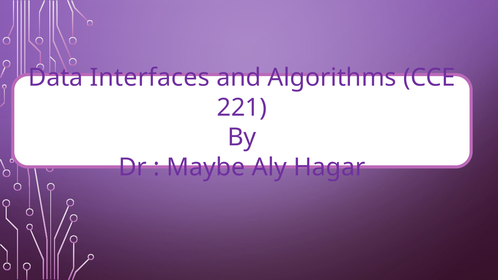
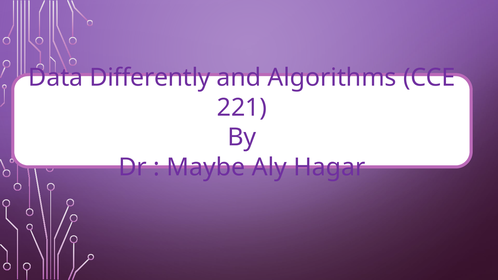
Interfaces: Interfaces -> Differently
